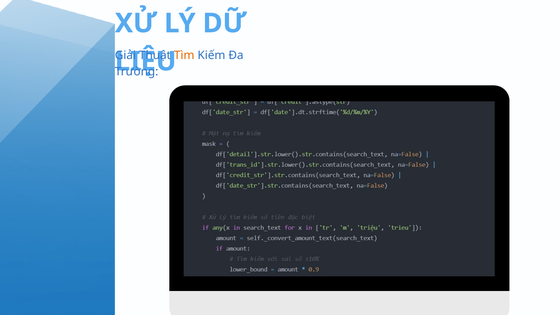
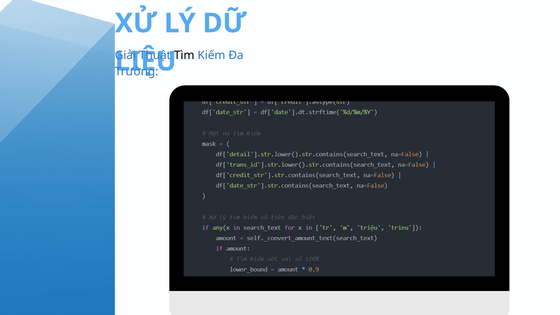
Tìm colour: orange -> black
